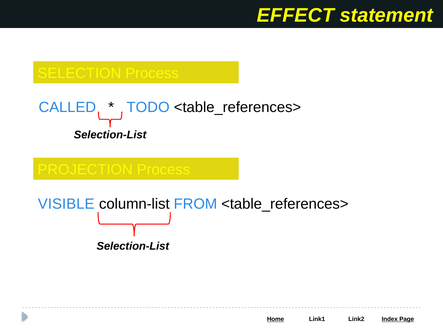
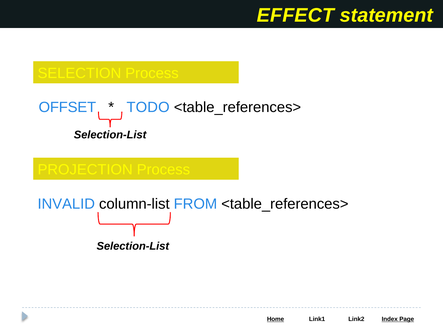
CALLED: CALLED -> OFFSET
VISIBLE: VISIBLE -> INVALID
